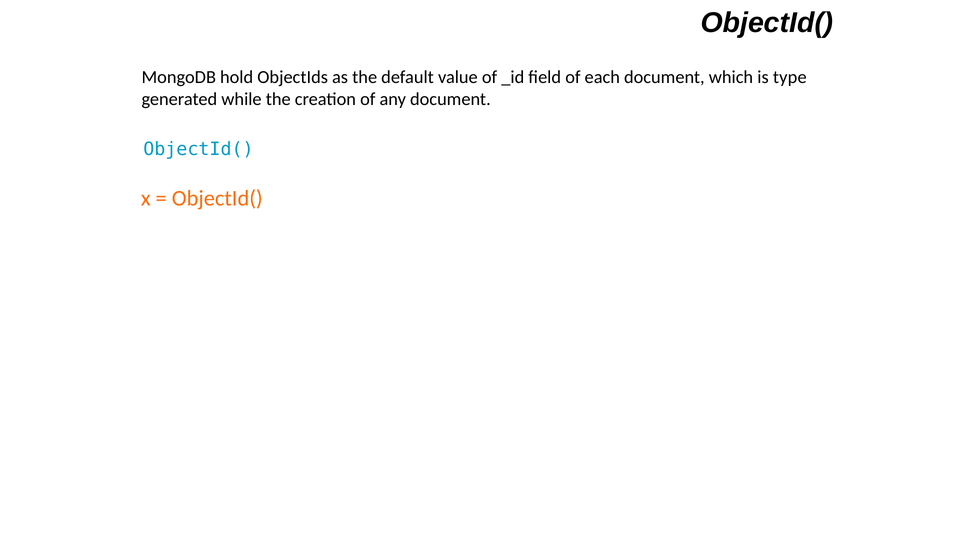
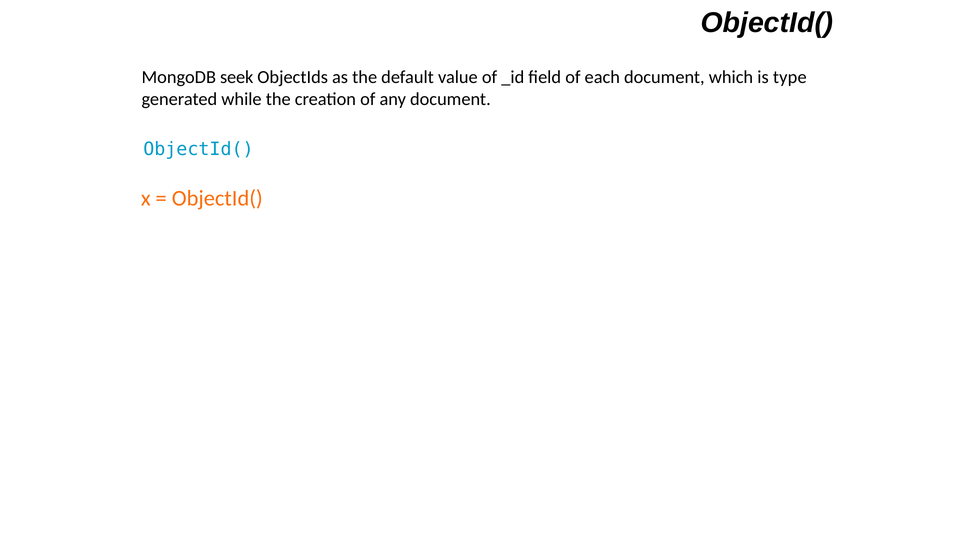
hold: hold -> seek
